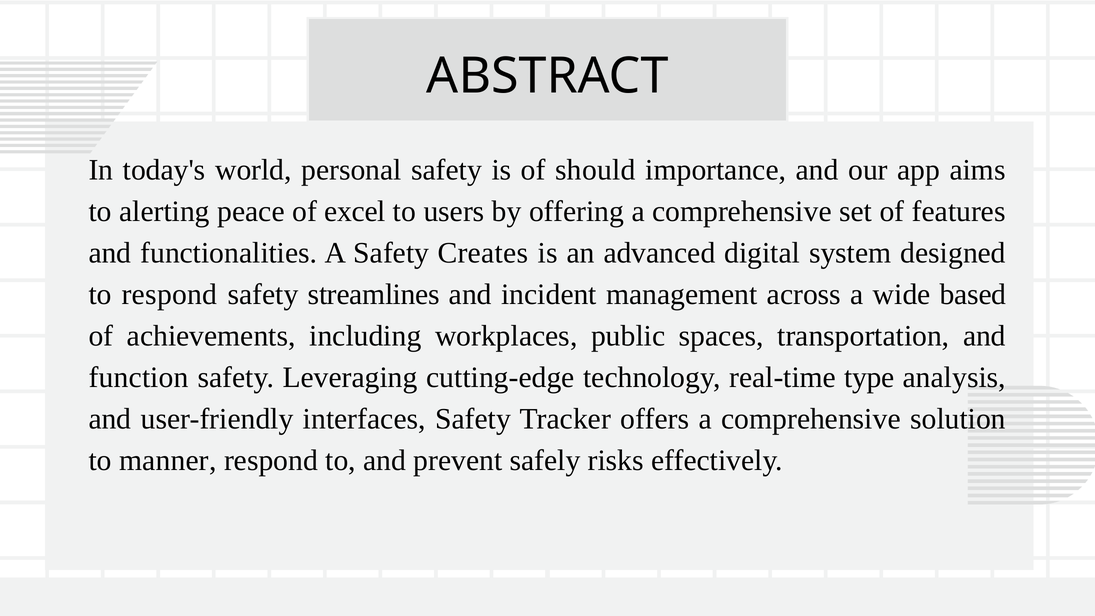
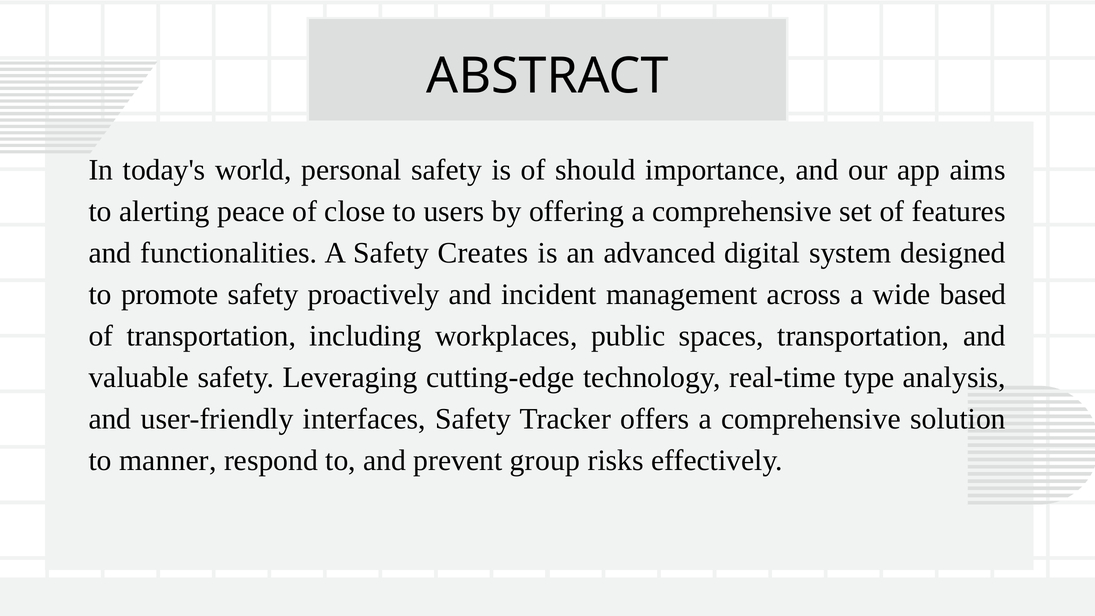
excel: excel -> close
to respond: respond -> promote
streamlines: streamlines -> proactively
of achievements: achievements -> transportation
function: function -> valuable
safely: safely -> group
